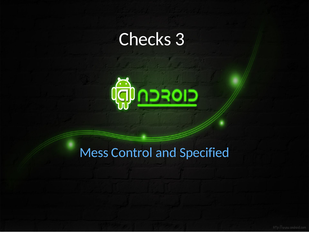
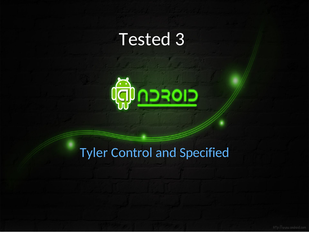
Checks: Checks -> Tested
Mess: Mess -> Tyler
